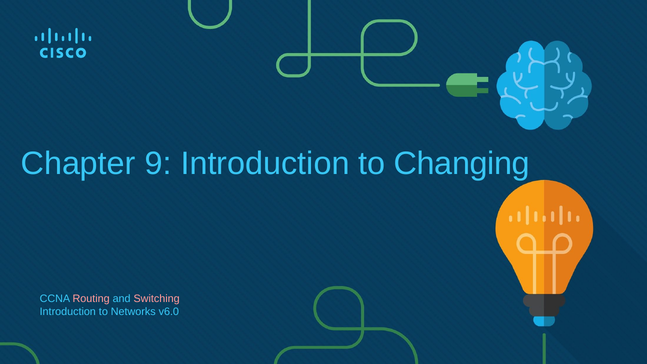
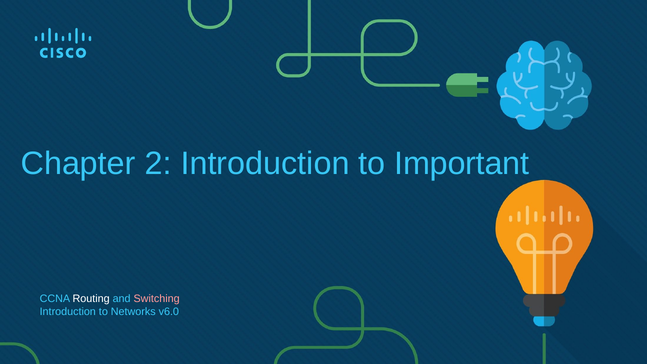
9: 9 -> 2
Changing: Changing -> Important
Routing colour: pink -> white
